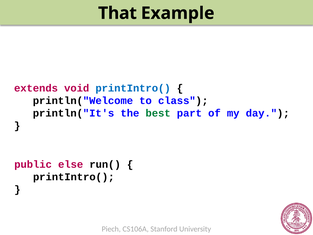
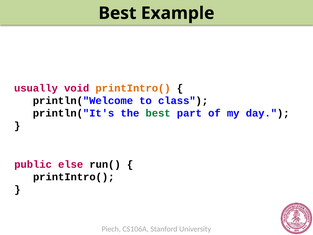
That at (117, 13): That -> Best
extends: extends -> usually
printIntro( at (133, 88) colour: blue -> orange
